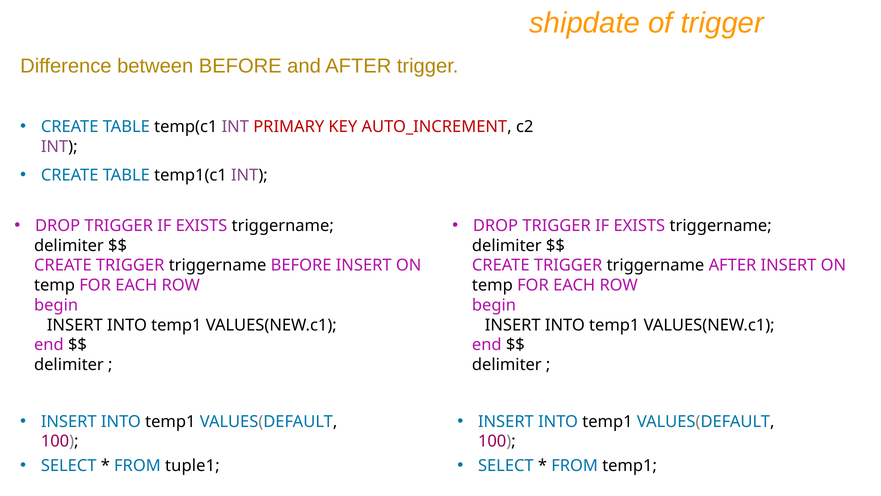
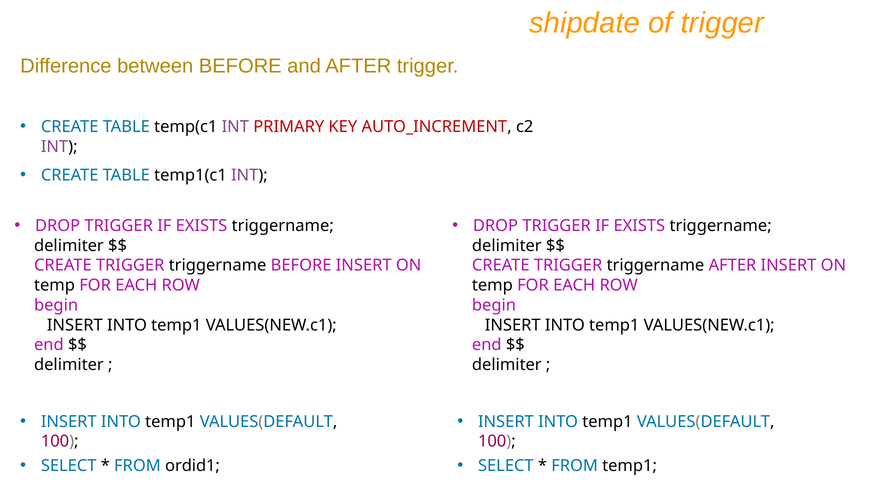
tuple1: tuple1 -> ordid1
